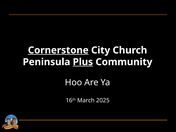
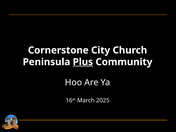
Cornerstone underline: present -> none
